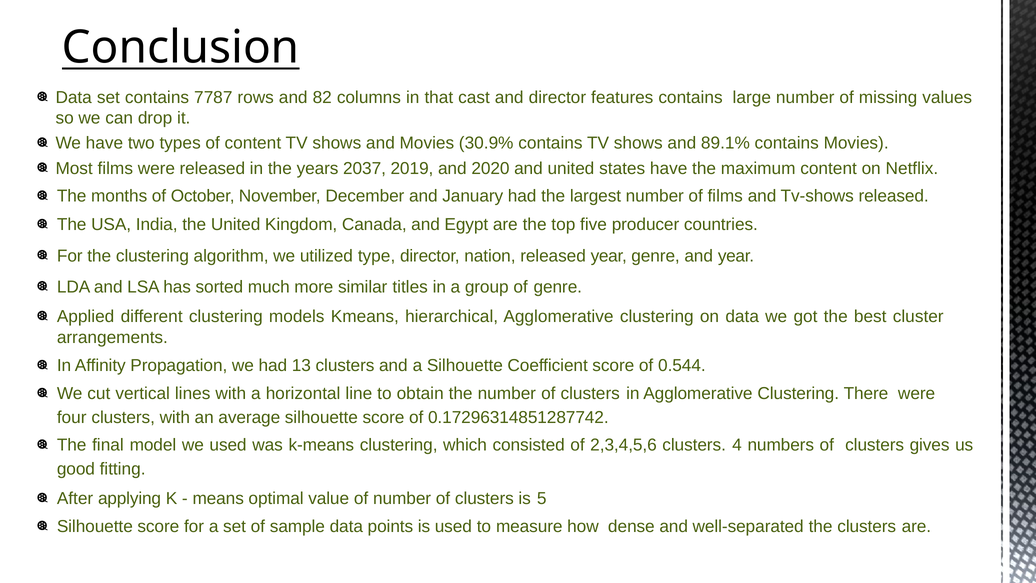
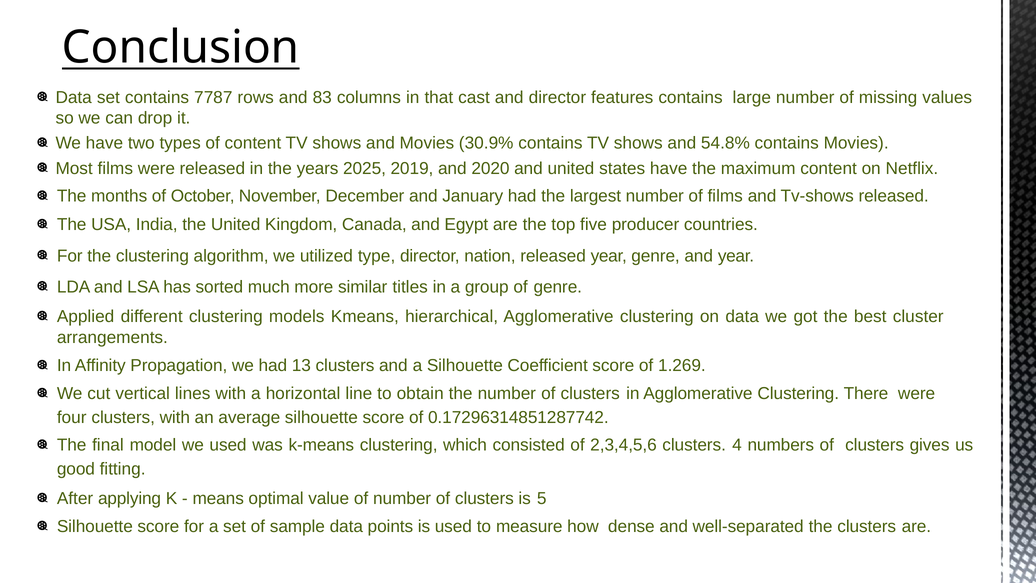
82: 82 -> 83
89.1%: 89.1% -> 54.8%
2037: 2037 -> 2025
0.544: 0.544 -> 1.269
